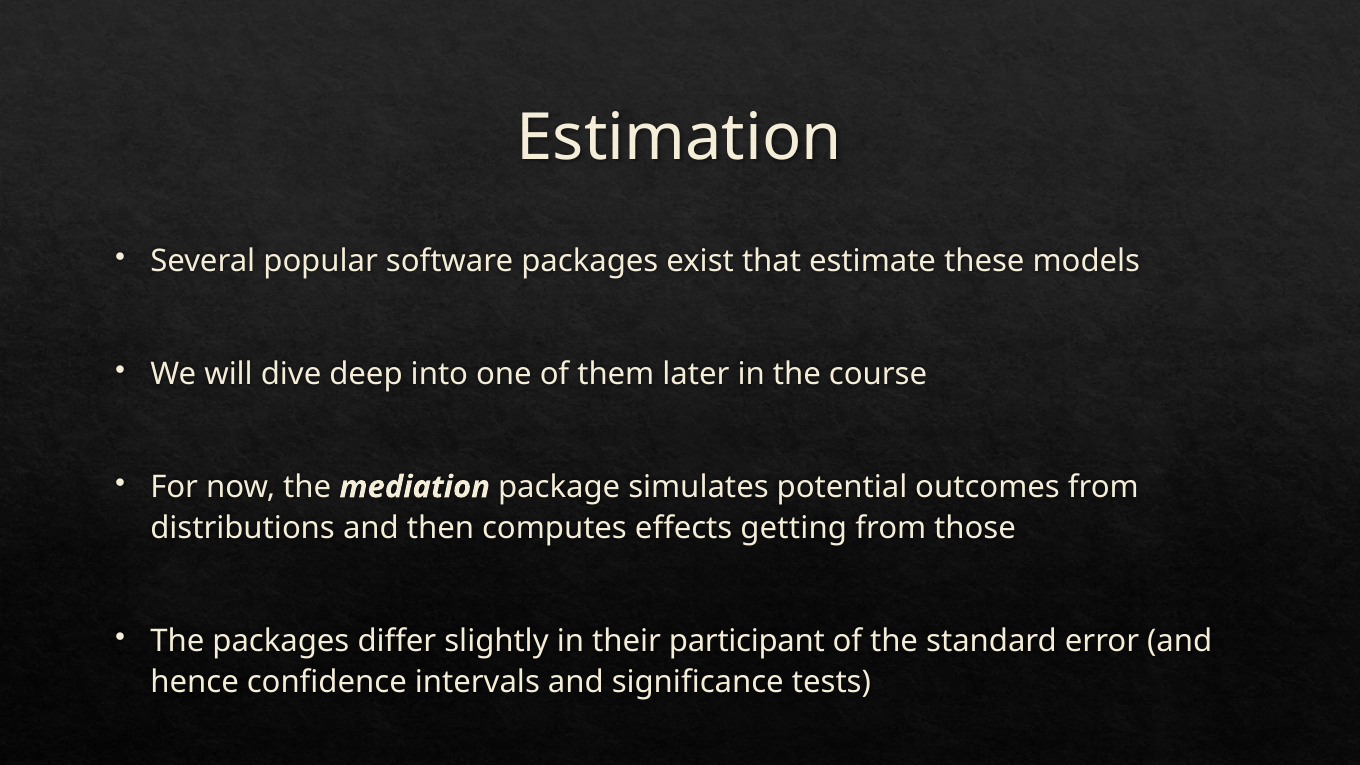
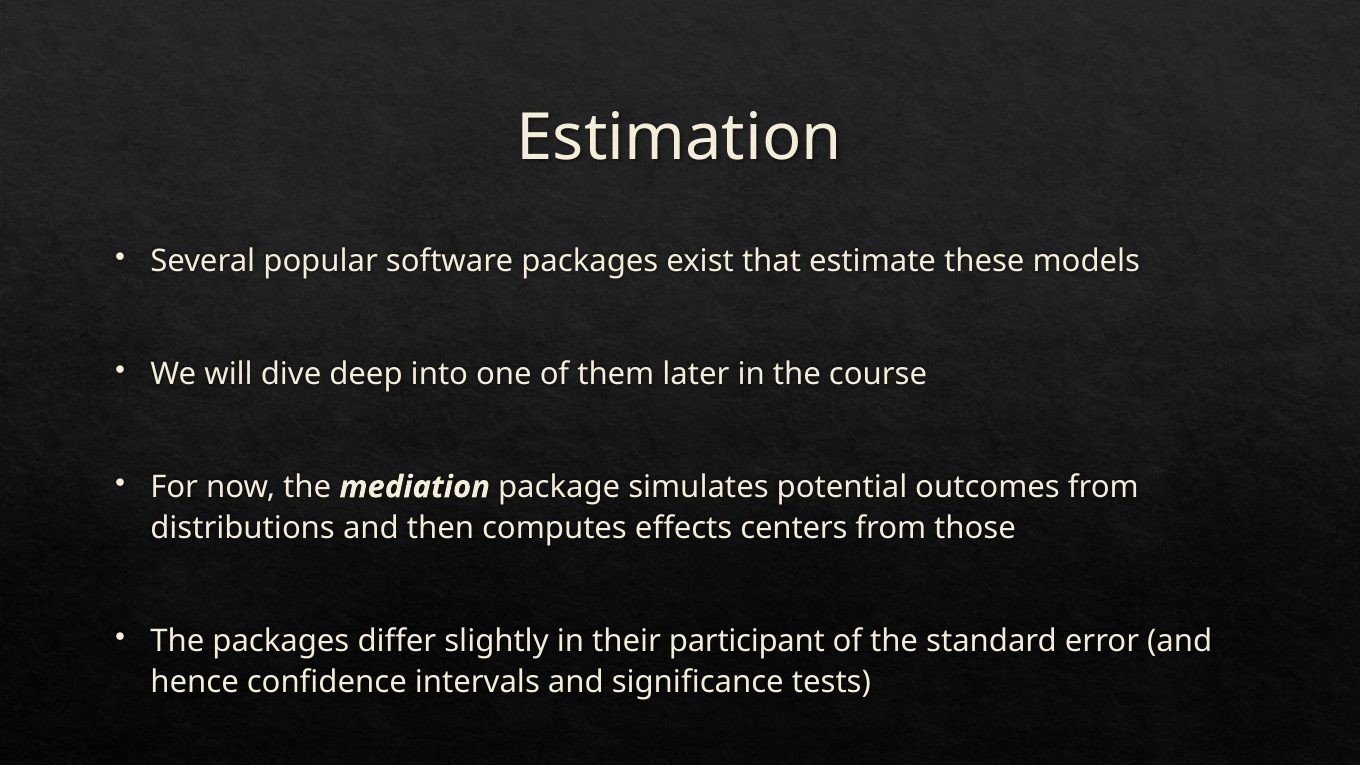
getting: getting -> centers
